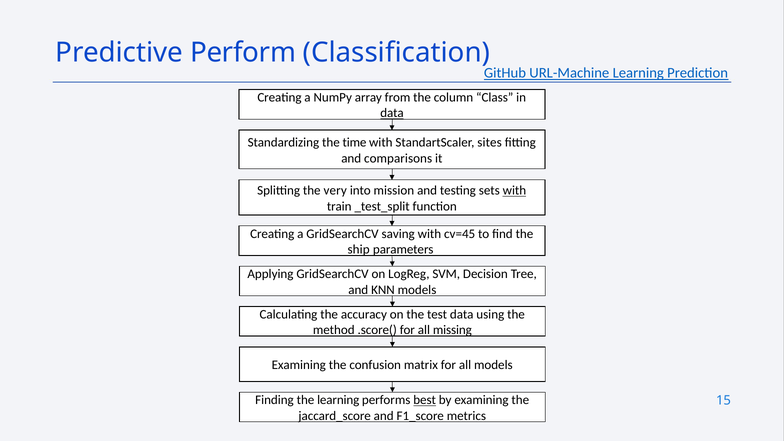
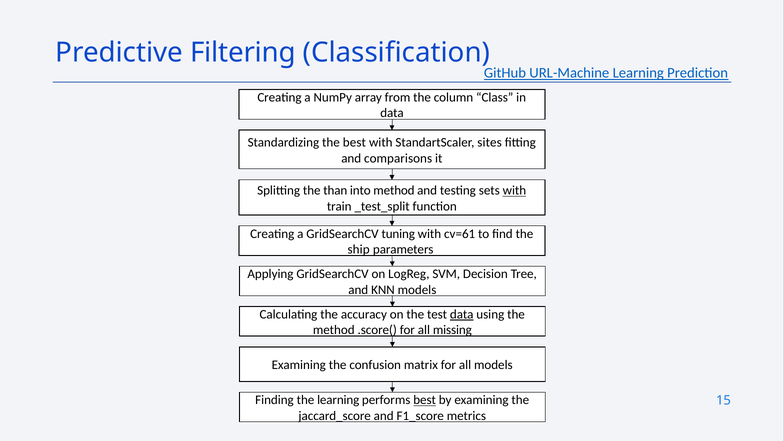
Perform: Perform -> Filtering
data at (392, 113) underline: present -> none
the time: time -> best
very: very -> than
into mission: mission -> method
saving: saving -> tuning
cv=45: cv=45 -> cv=61
data at (462, 314) underline: none -> present
